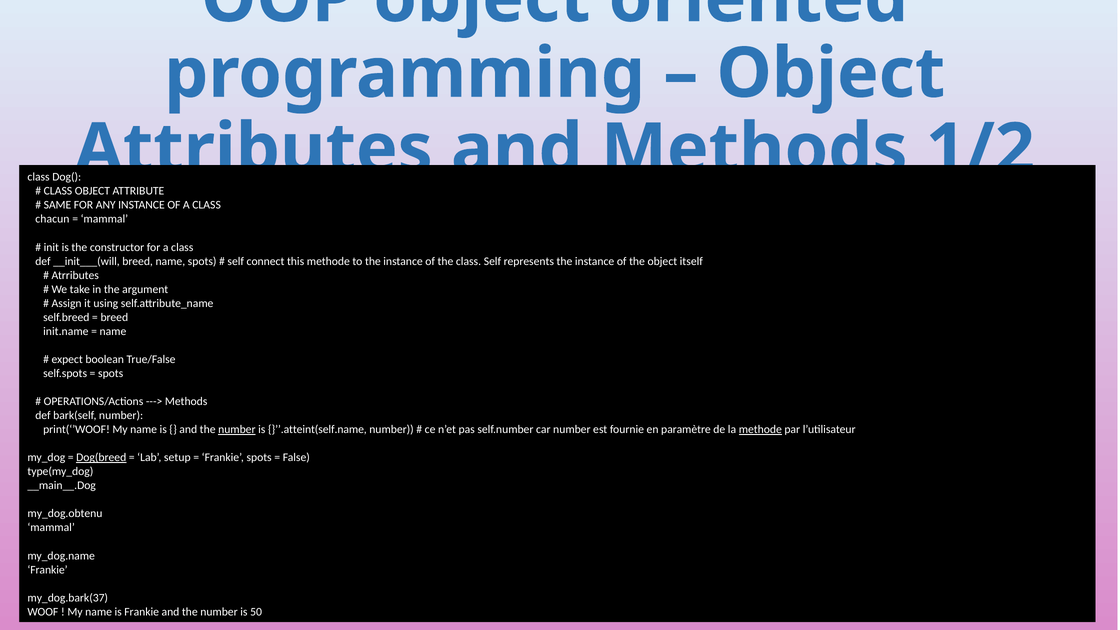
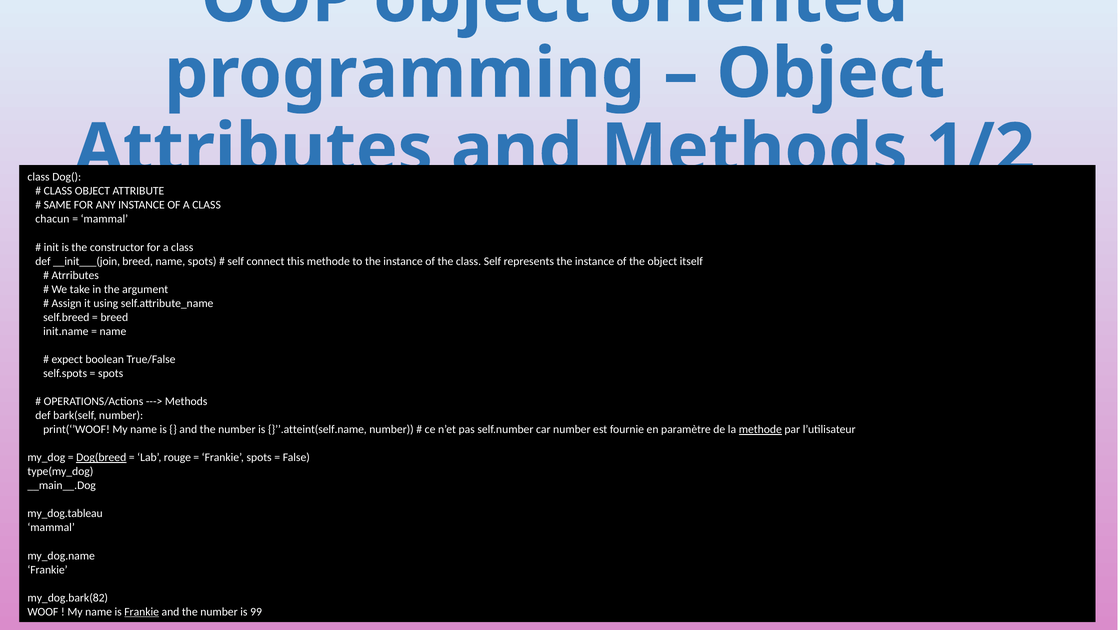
__init___(will: __init___(will -> __init___(join
number at (237, 429) underline: present -> none
setup: setup -> rouge
my_dog.obtenu: my_dog.obtenu -> my_dog.tableau
my_dog.bark(37: my_dog.bark(37 -> my_dog.bark(82
Frankie at (142, 612) underline: none -> present
50: 50 -> 99
